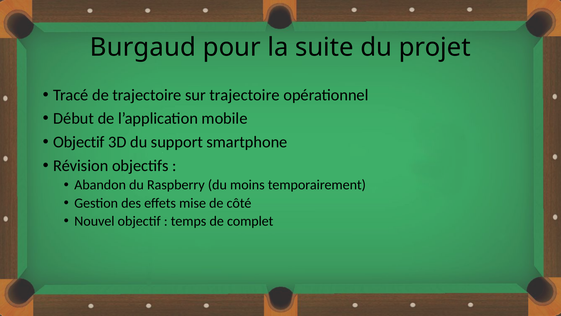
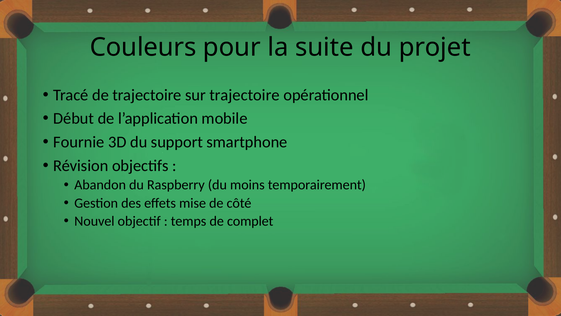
Burgaud: Burgaud -> Couleurs
Objectif at (79, 142): Objectif -> Fournie
